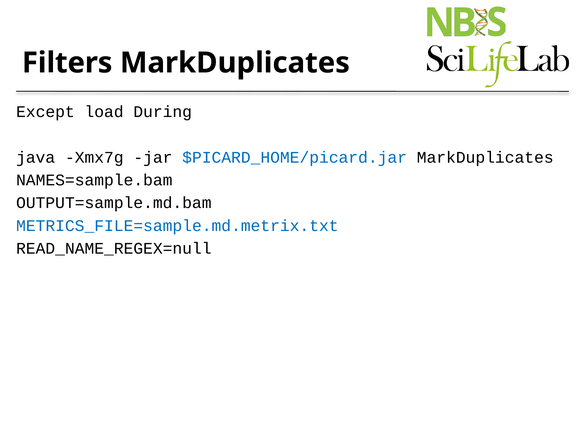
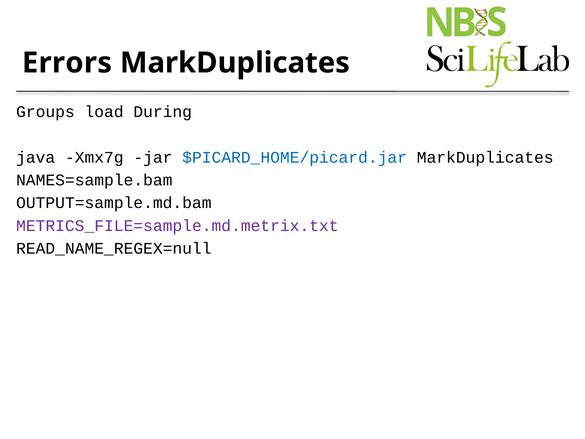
Filters: Filters -> Errors
Except: Except -> Groups
METRICS_FILE=sample.md.metrix.txt colour: blue -> purple
